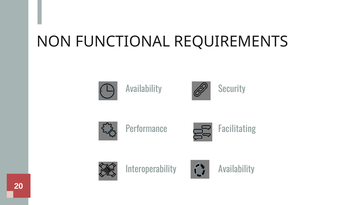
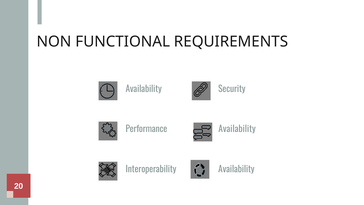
Facilitating at (237, 129): Facilitating -> Availability
